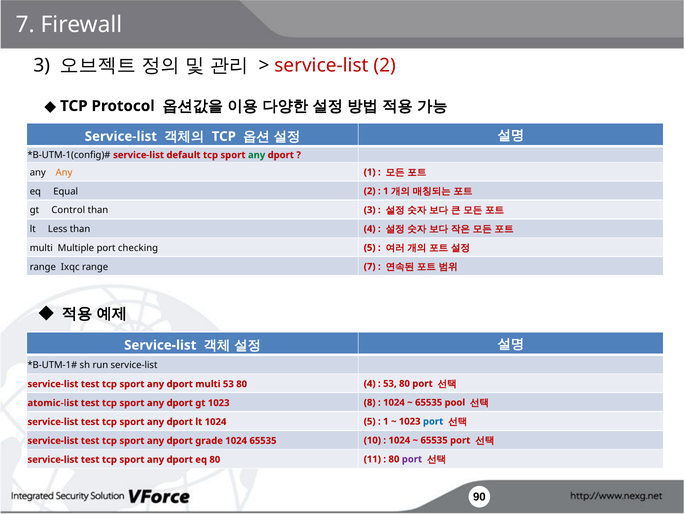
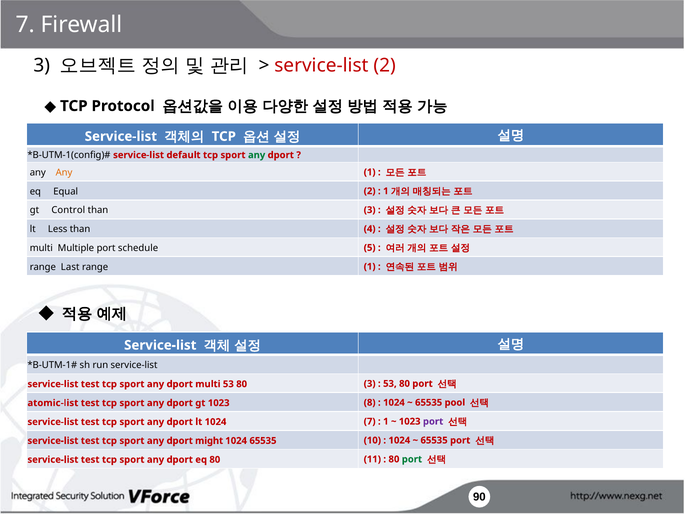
checking: checking -> schedule
Ixqc: Ixqc -> Last
range 7: 7 -> 1
80 4: 4 -> 3
1024 5: 5 -> 7
port at (433, 421) colour: blue -> purple
grade: grade -> might
port at (412, 459) colour: purple -> green
